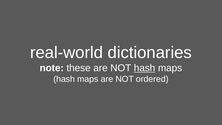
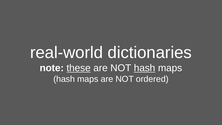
these underline: none -> present
